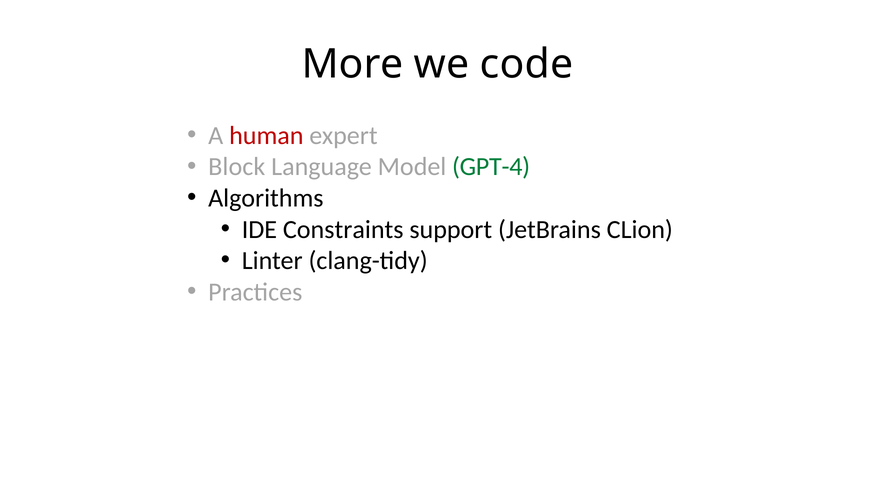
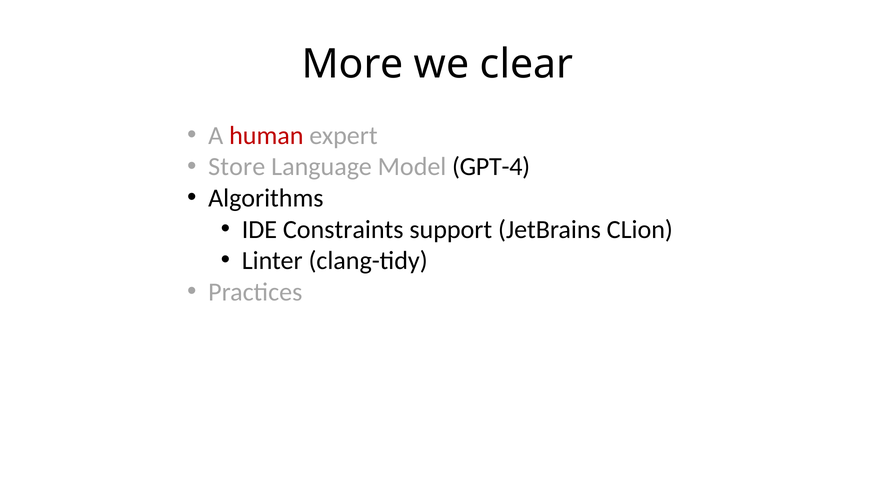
code: code -> clear
Block: Block -> Store
GPT-4 colour: green -> black
